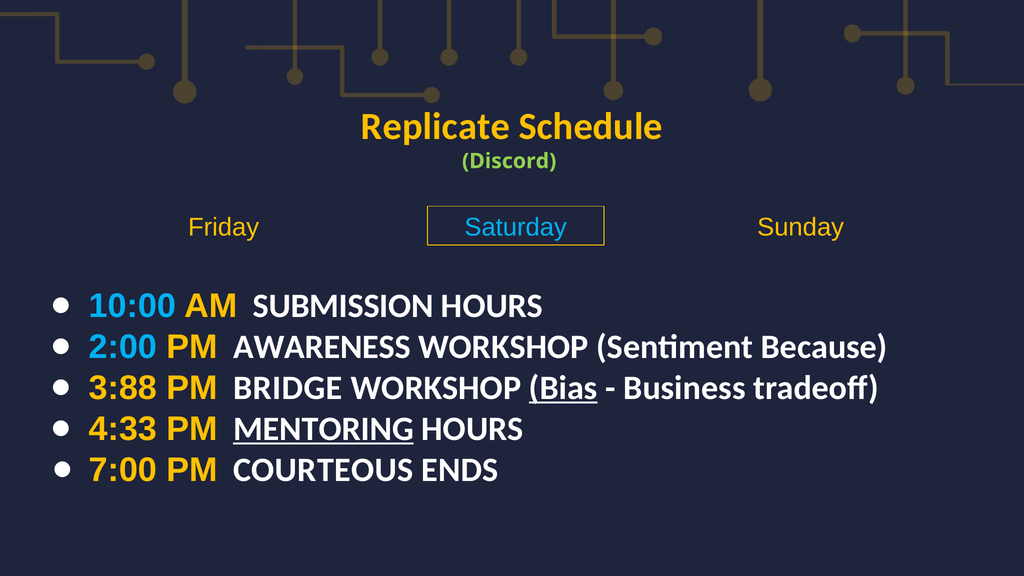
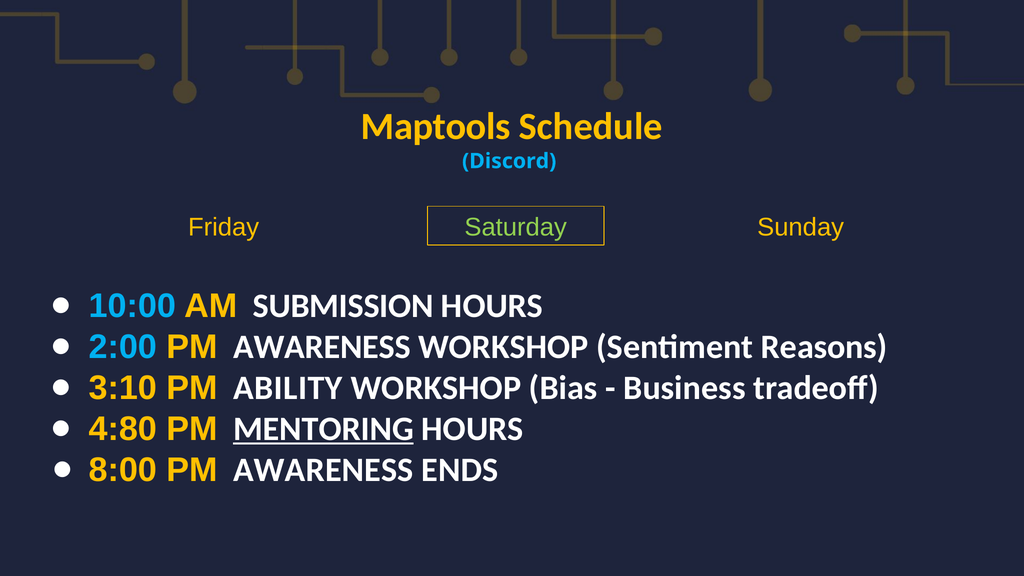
Replicate: Replicate -> Maptools
Discord colour: light green -> light blue
Saturday colour: light blue -> light green
Because: Because -> Reasons
3:88: 3:88 -> 3:10
BRIDGE: BRIDGE -> ABILITY
Bias underline: present -> none
4:33: 4:33 -> 4:80
7:00: 7:00 -> 8:00
COURTEOUS at (323, 470): COURTEOUS -> AWARENESS
